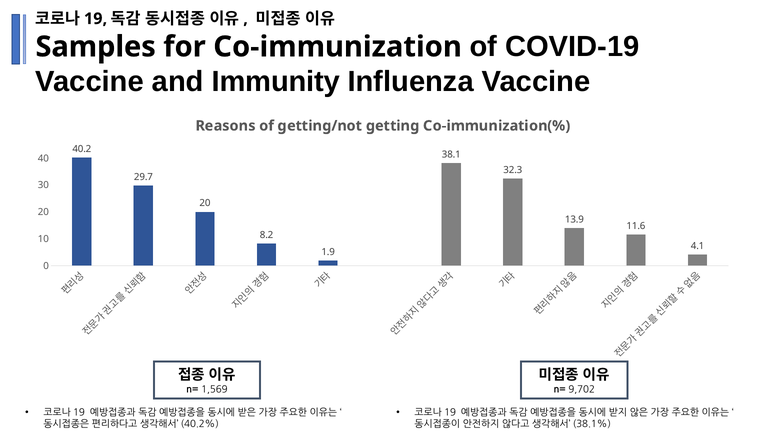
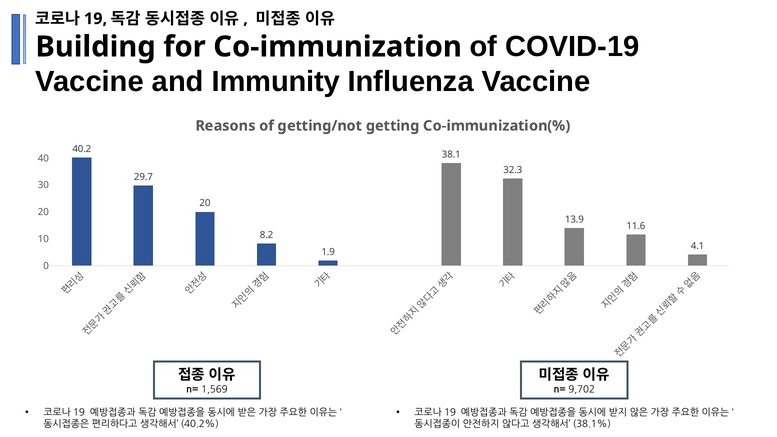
Samples: Samples -> Building
